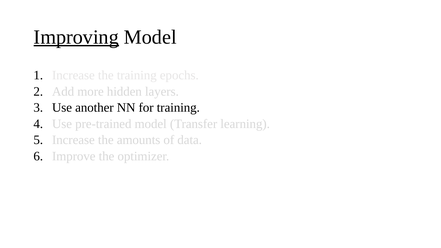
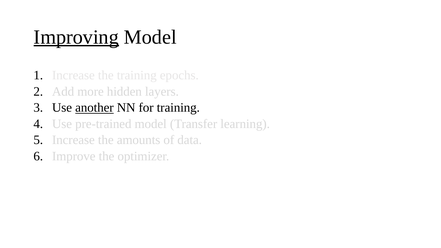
another underline: none -> present
